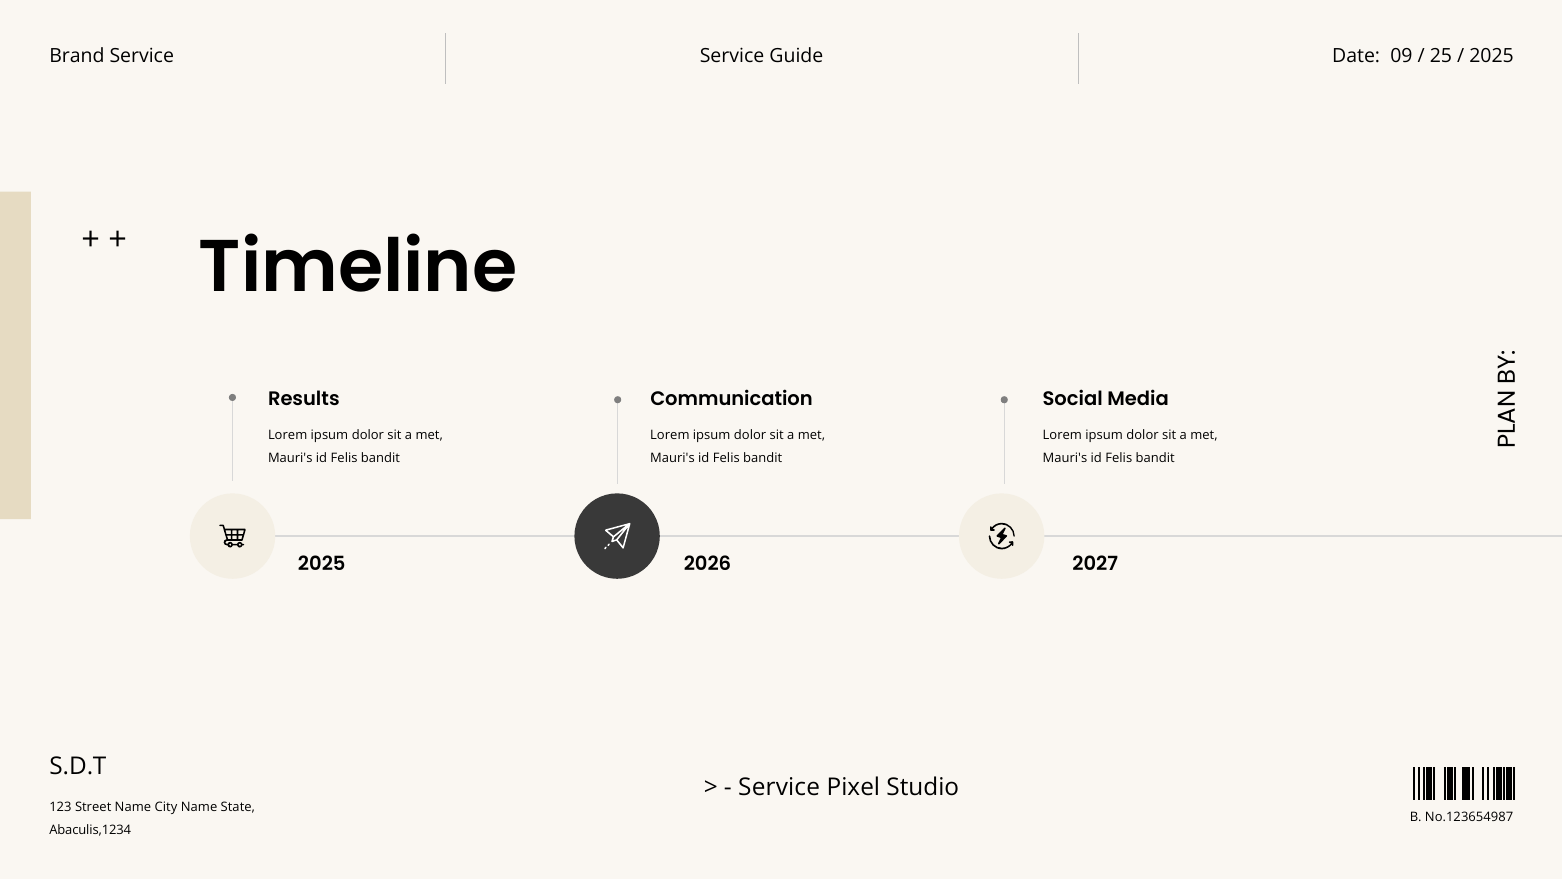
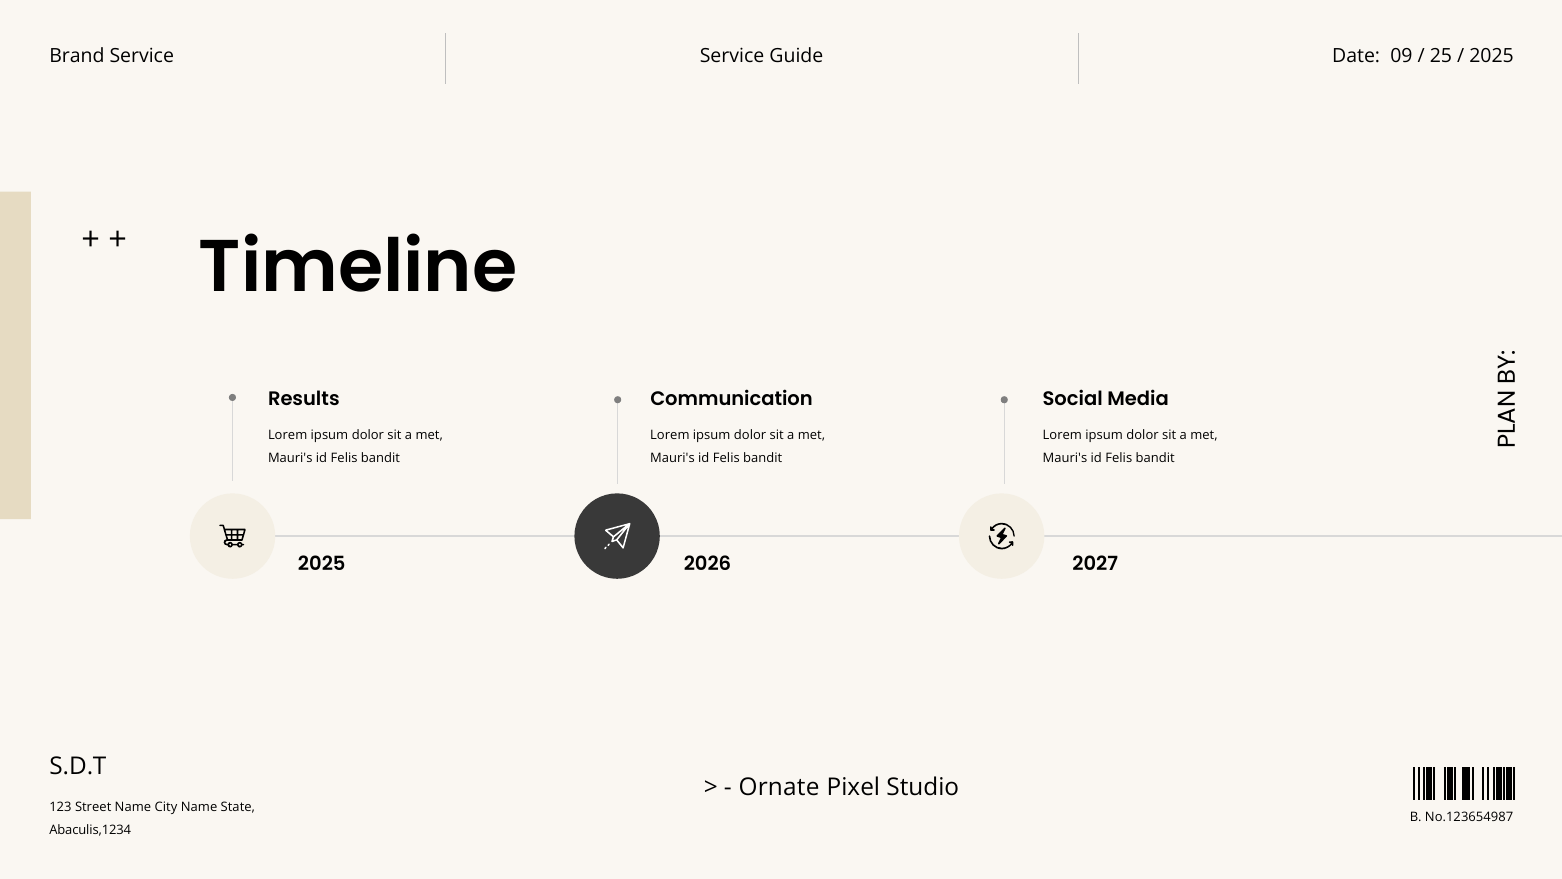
Service at (779, 787): Service -> Ornate
